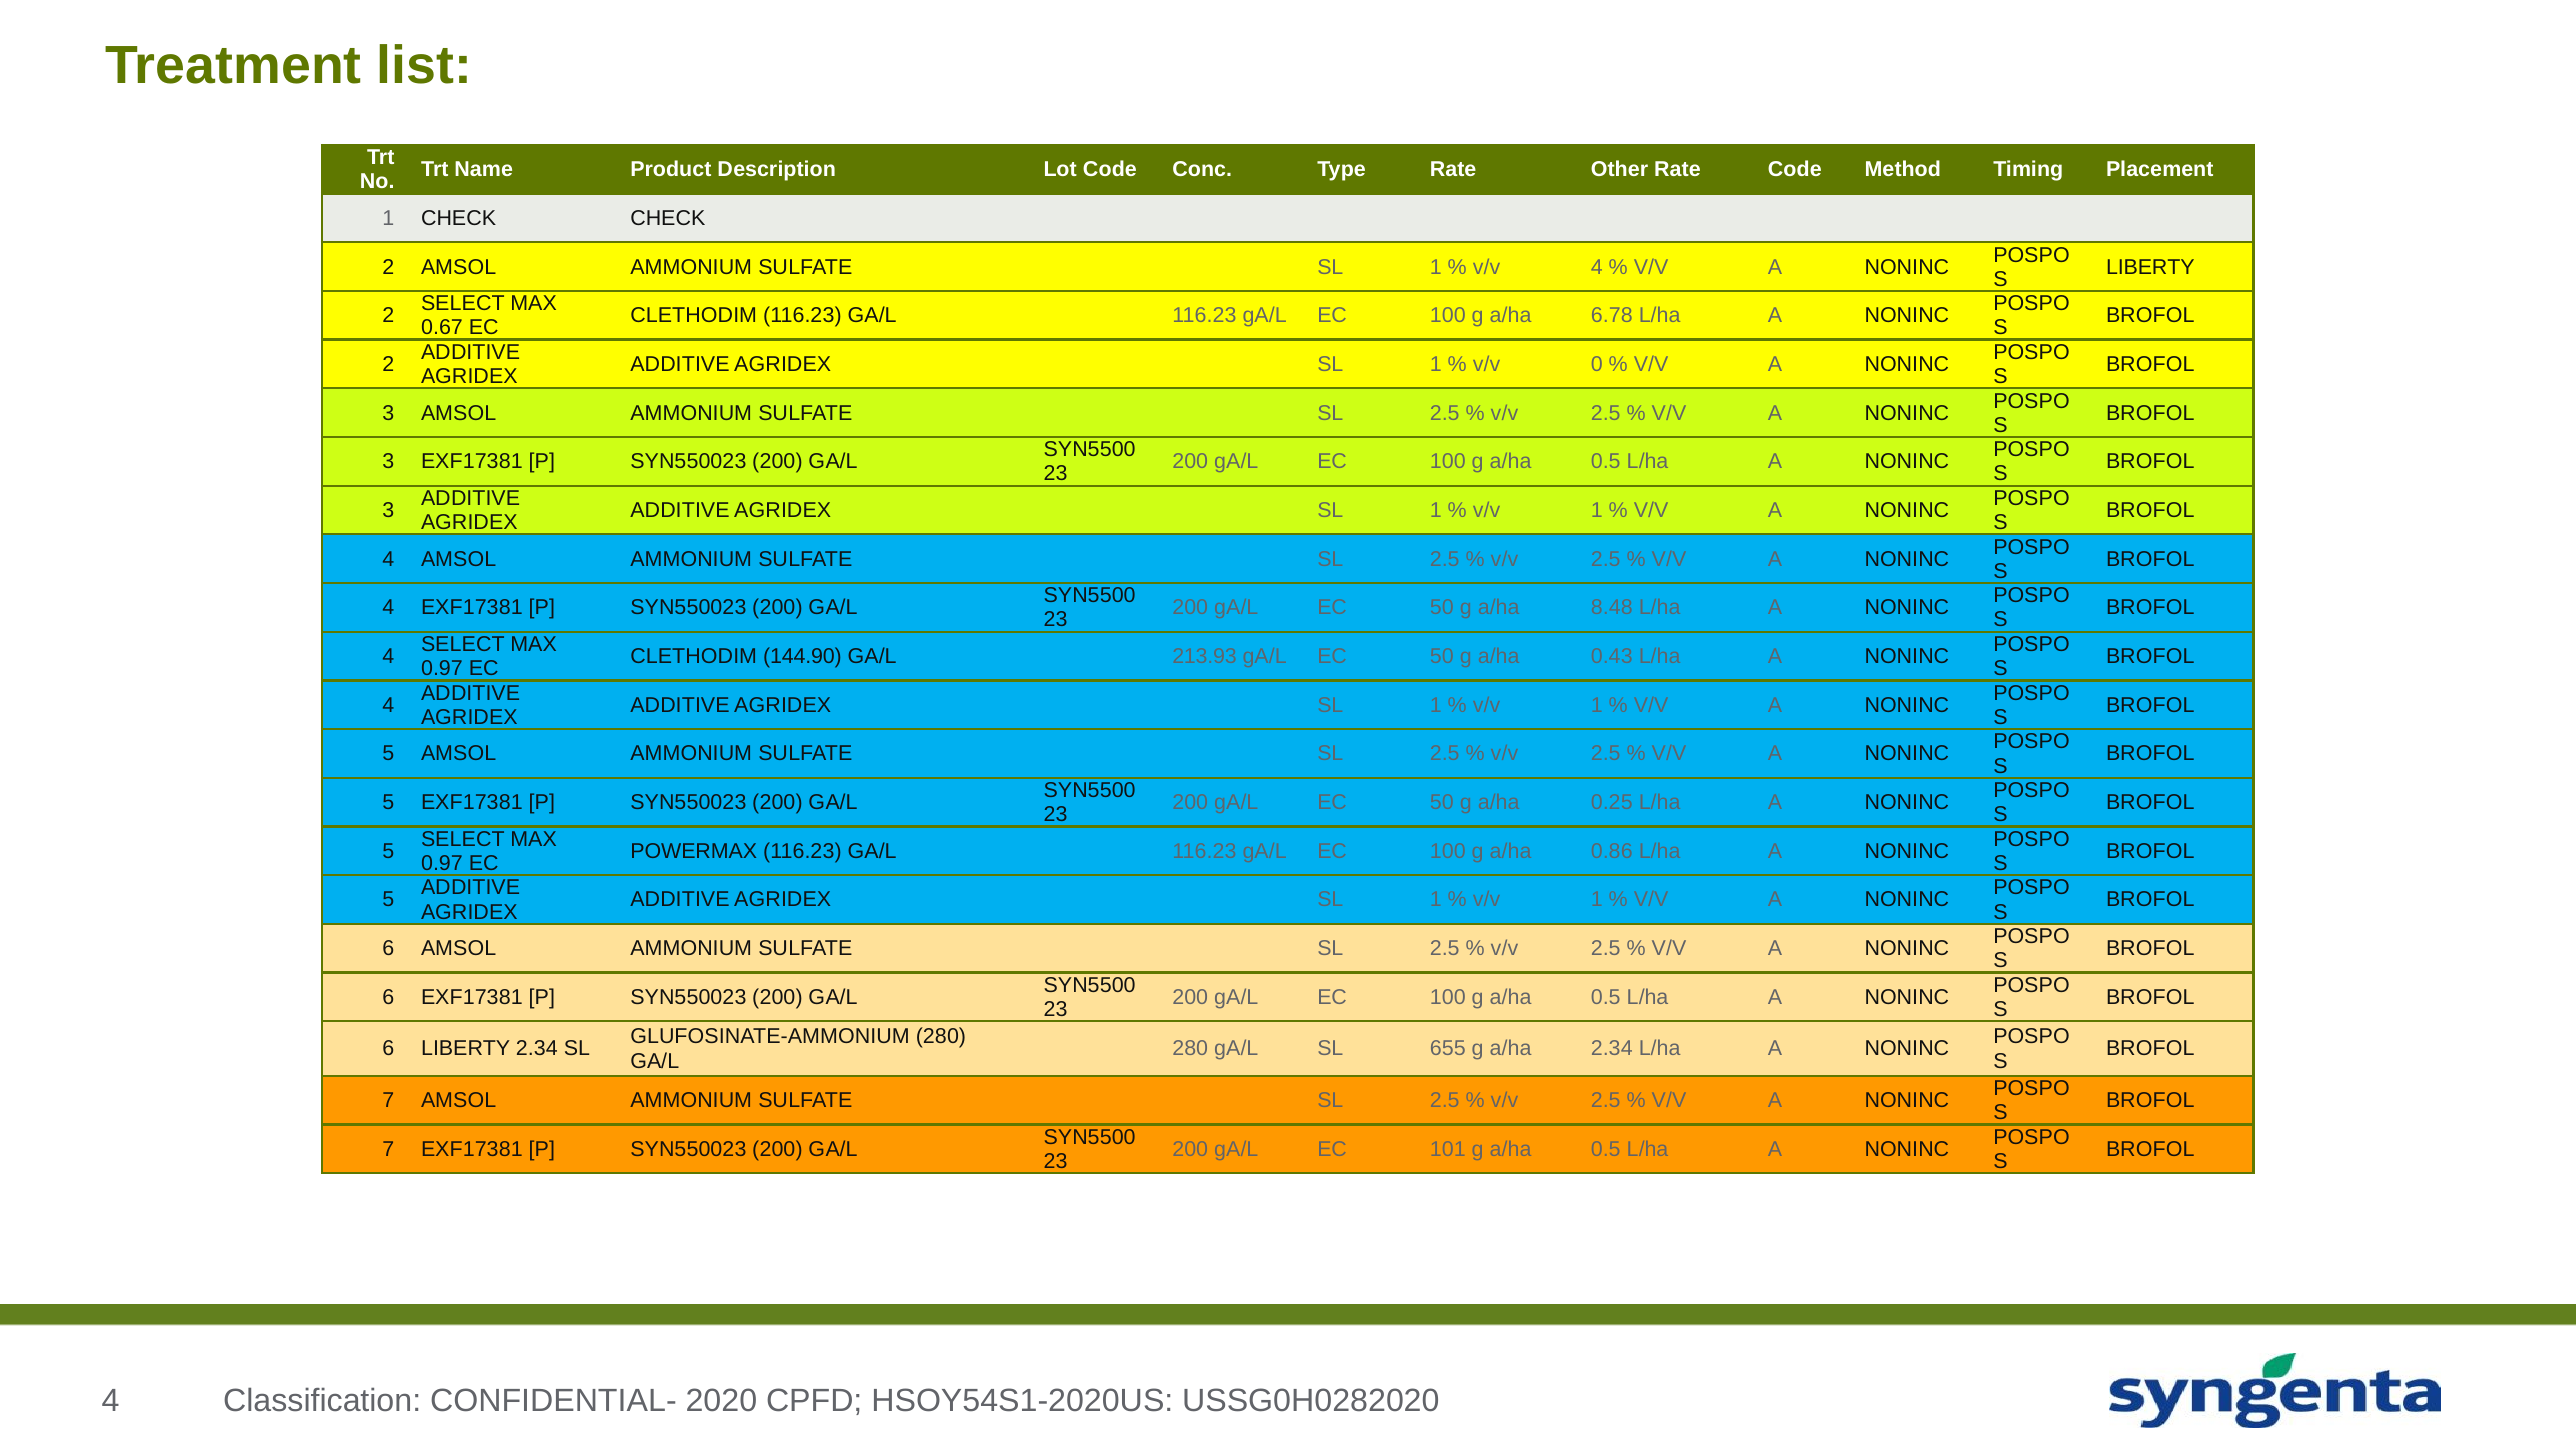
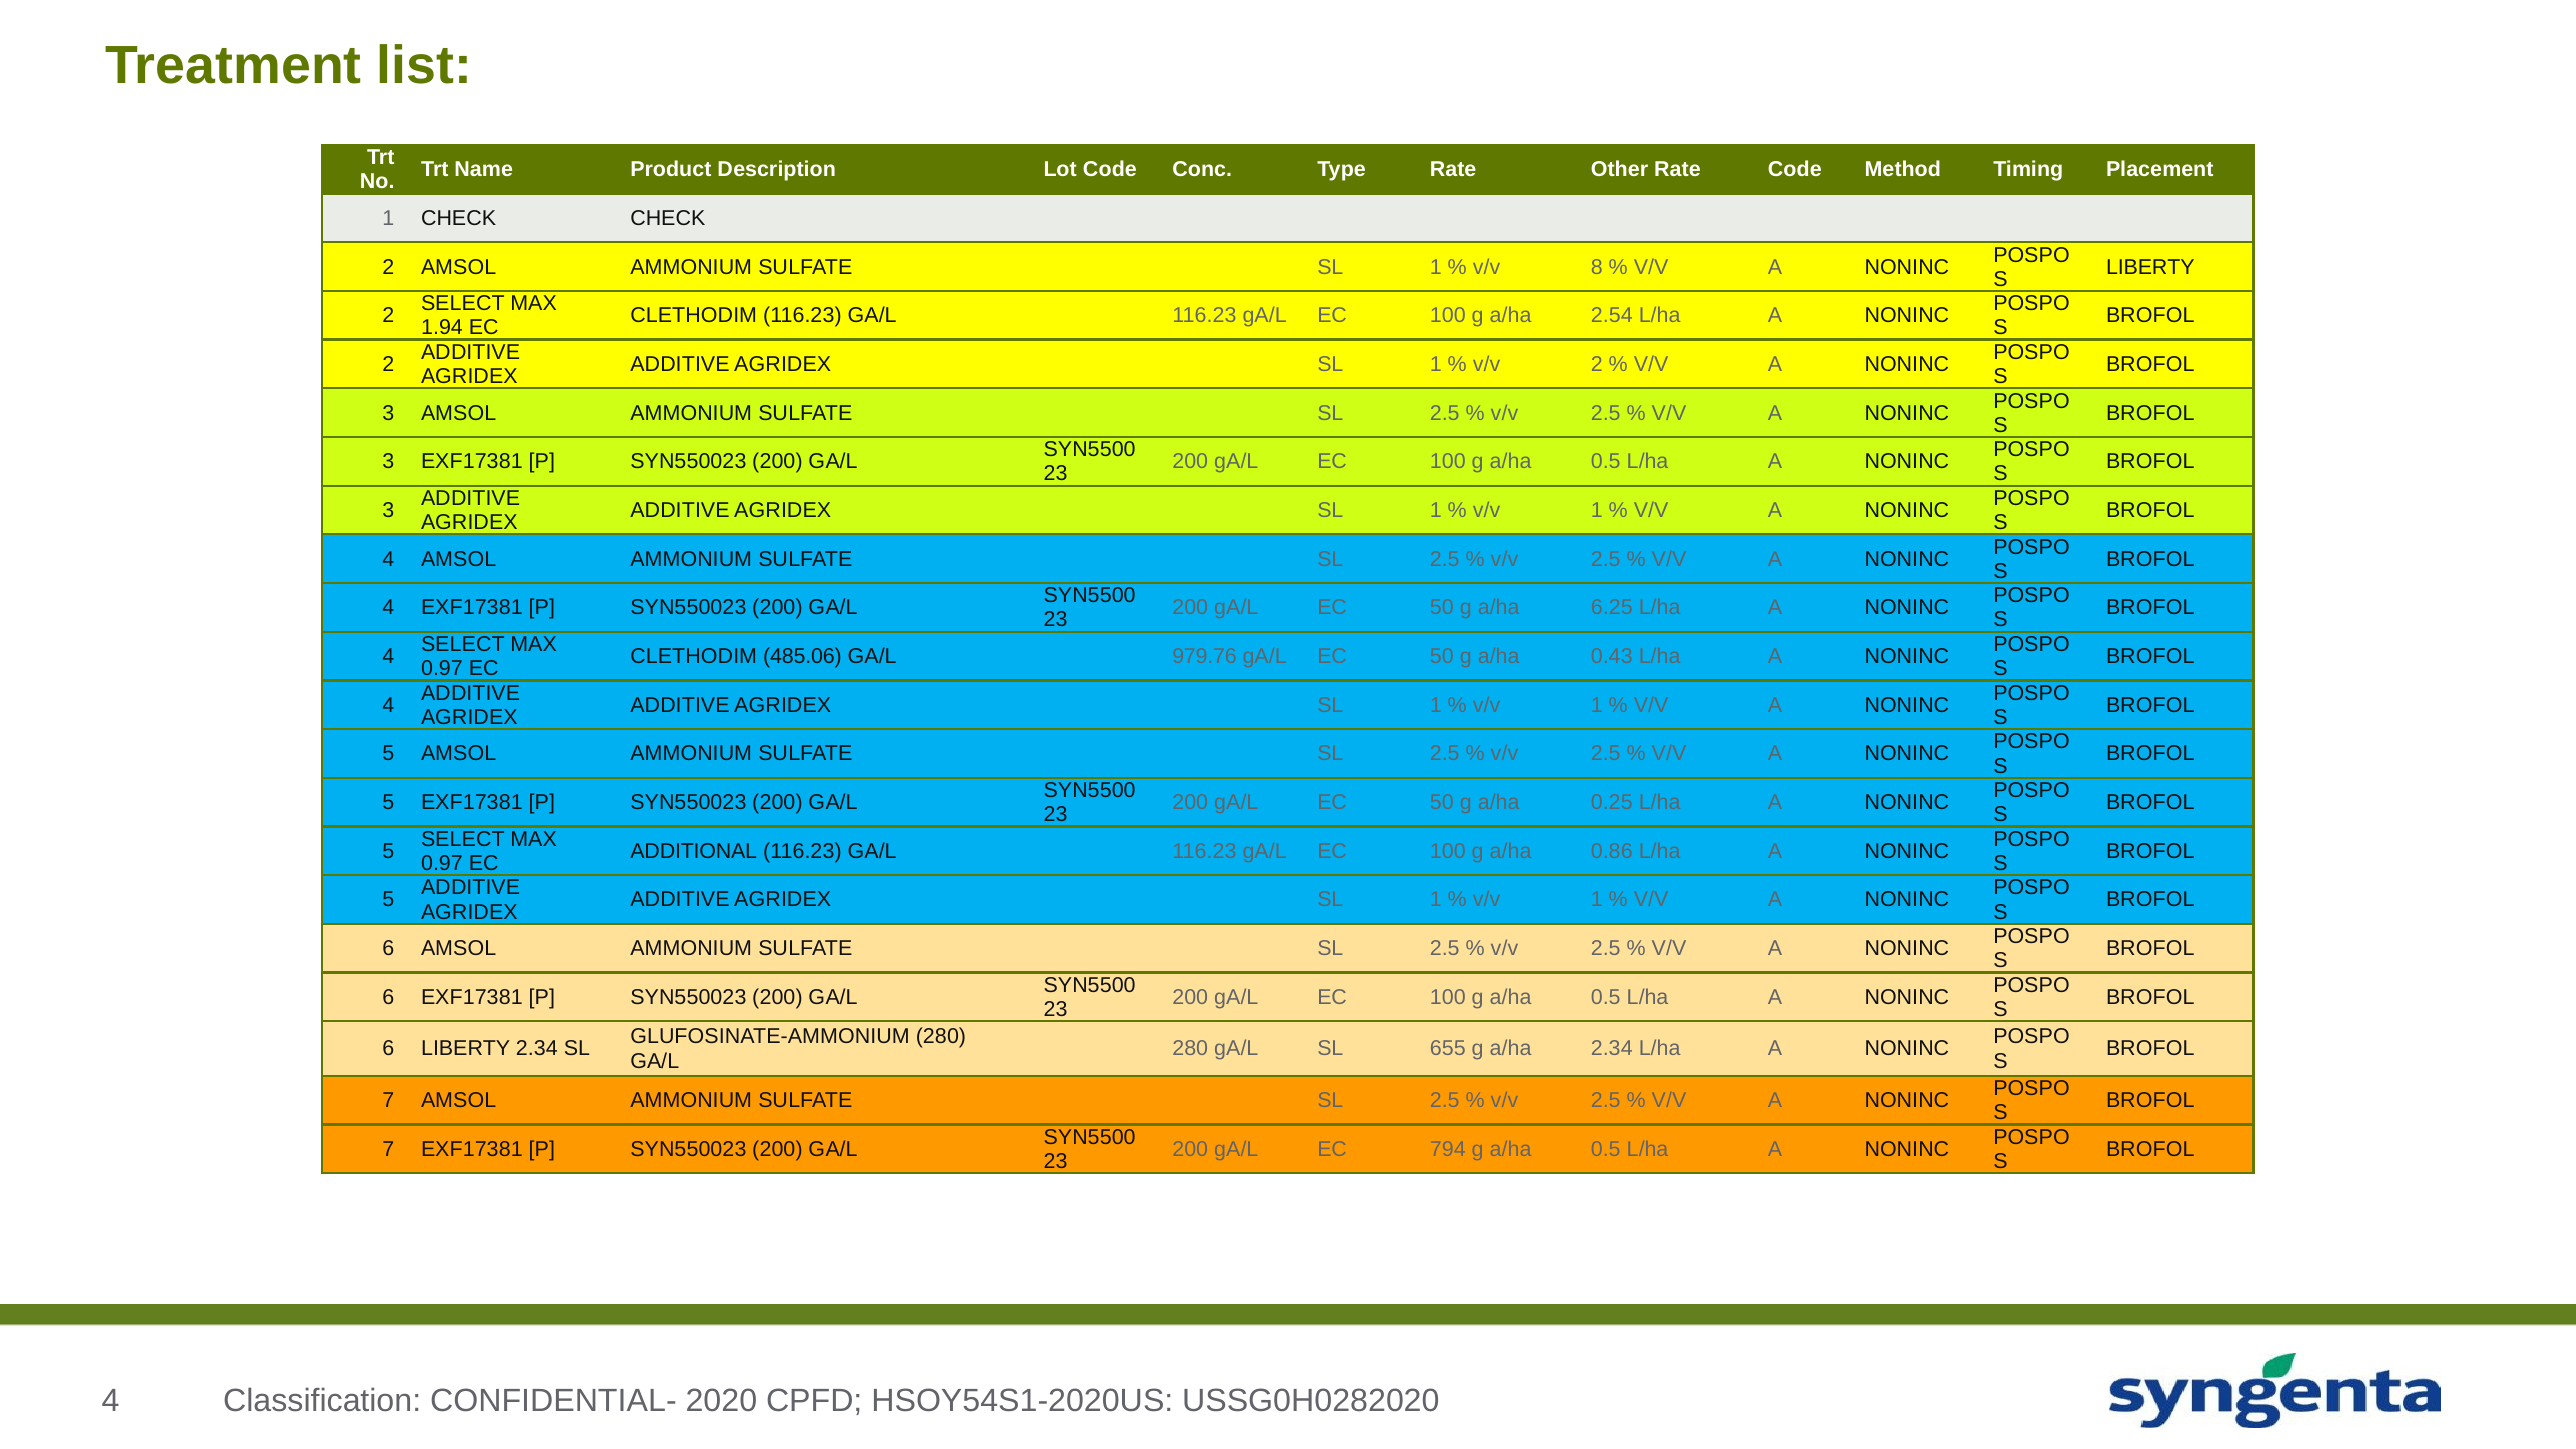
v/v 4: 4 -> 8
6.78: 6.78 -> 2.54
0.67: 0.67 -> 1.94
v/v 0: 0 -> 2
8.48: 8.48 -> 6.25
144.90: 144.90 -> 485.06
213.93: 213.93 -> 979.76
POWERMAX: POWERMAX -> ADDITIONAL
101: 101 -> 794
